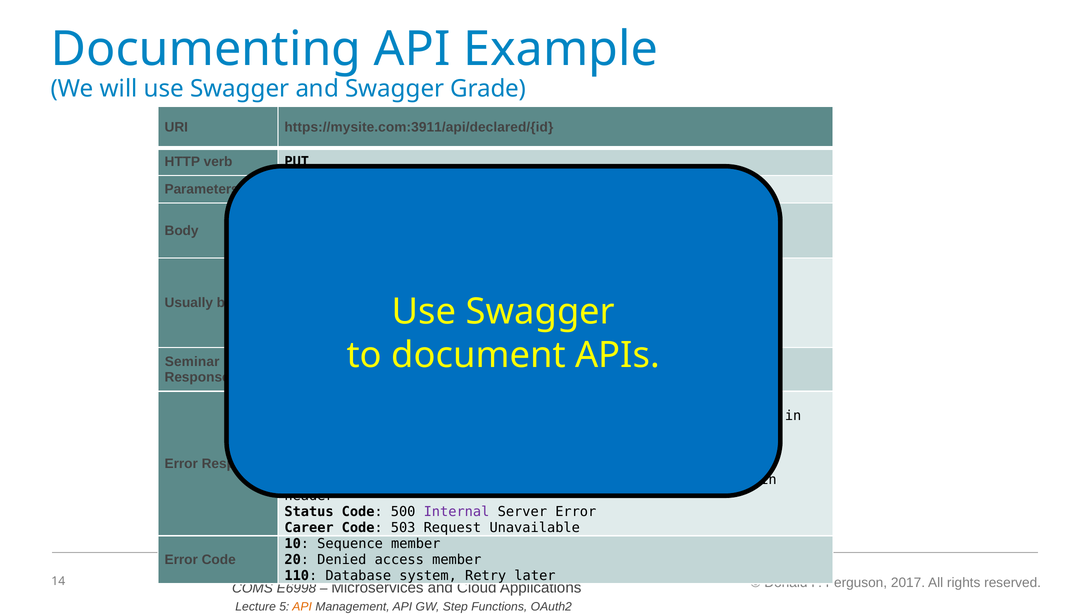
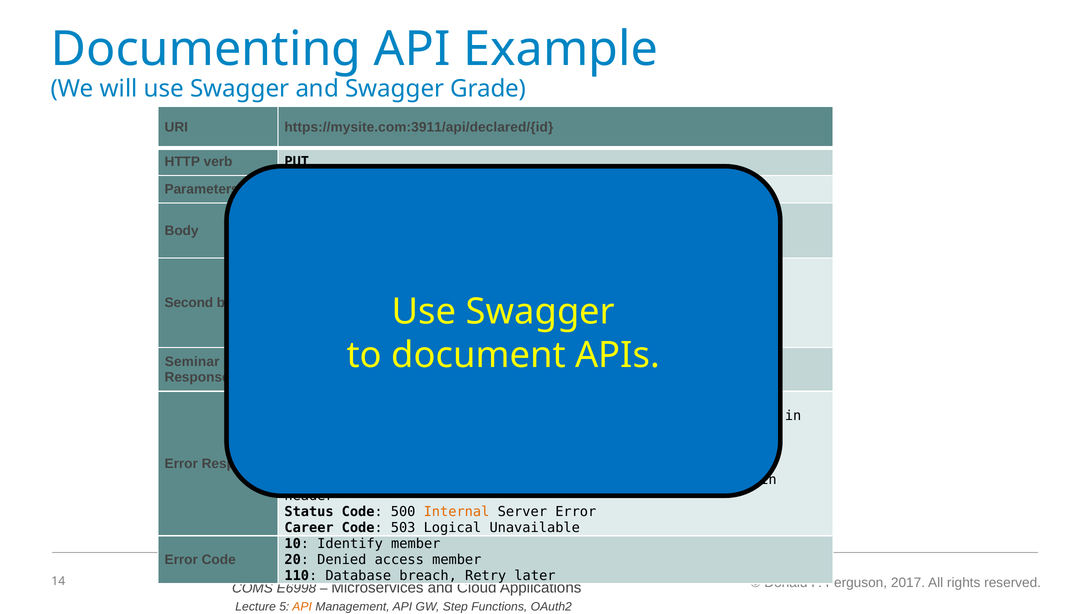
Usually: Usually -> Second
Internal colour: purple -> orange
503 Request: Request -> Logical
Sequence: Sequence -> Identify
system: system -> breach
